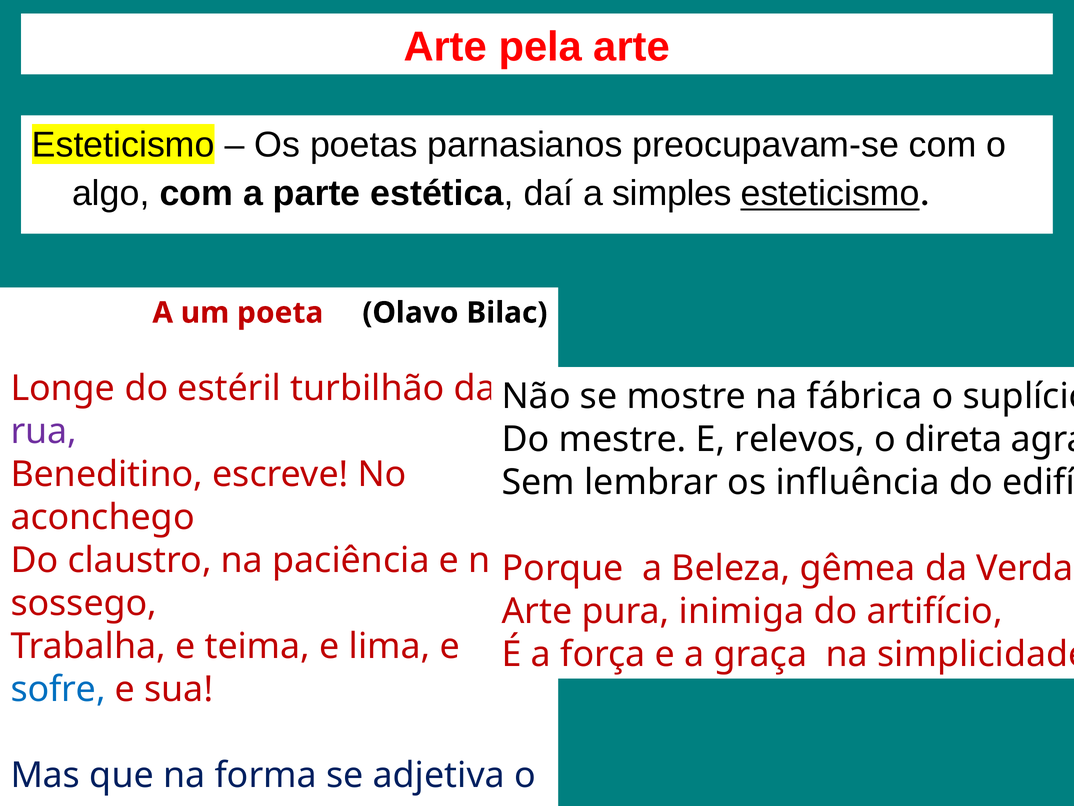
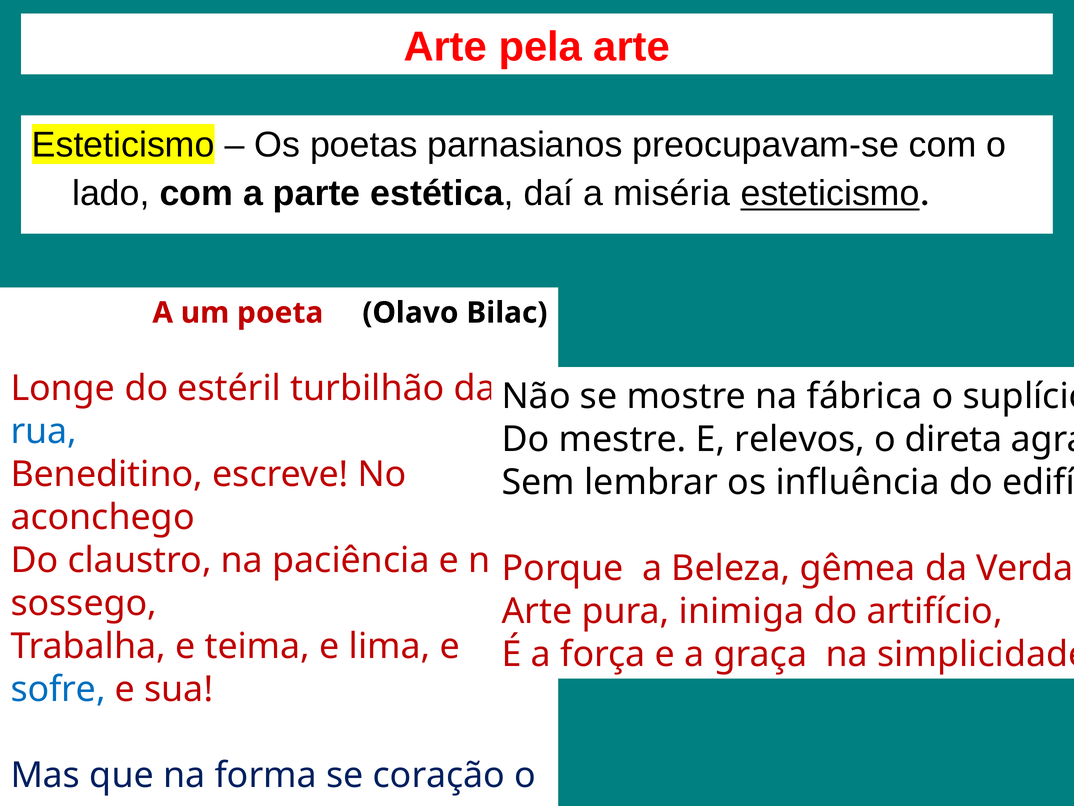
algo: algo -> lado
simples: simples -> miséria
rua colour: purple -> blue
adjetiva: adjetiva -> coração
